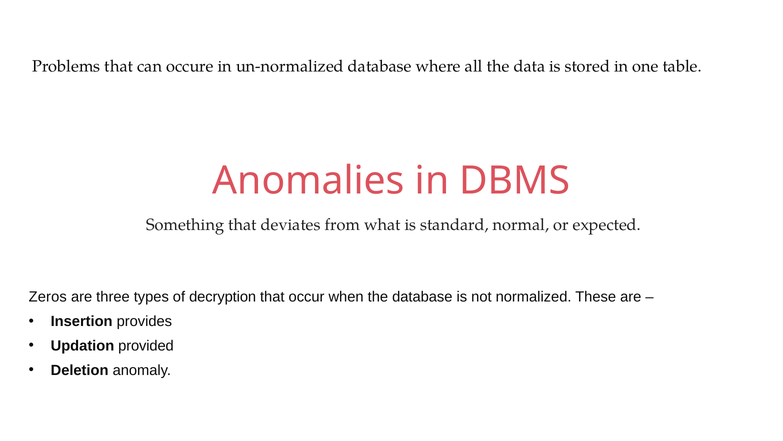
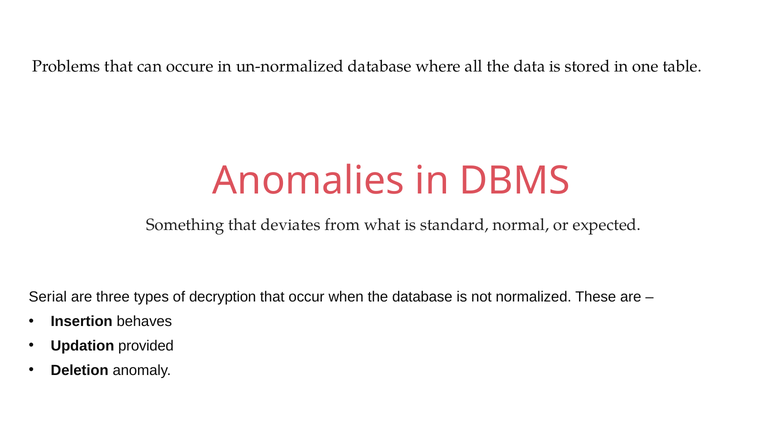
Zeros: Zeros -> Serial
provides: provides -> behaves
